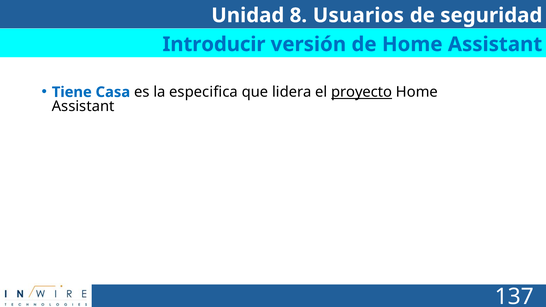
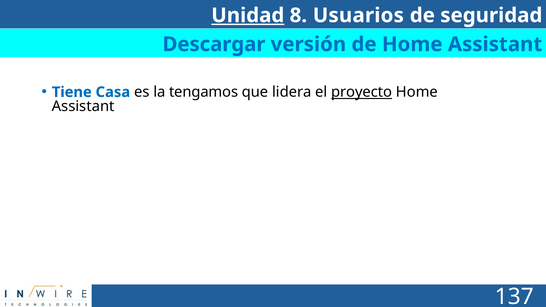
Unidad underline: none -> present
Introducir: Introducir -> Descargar
especifica: especifica -> tengamos
